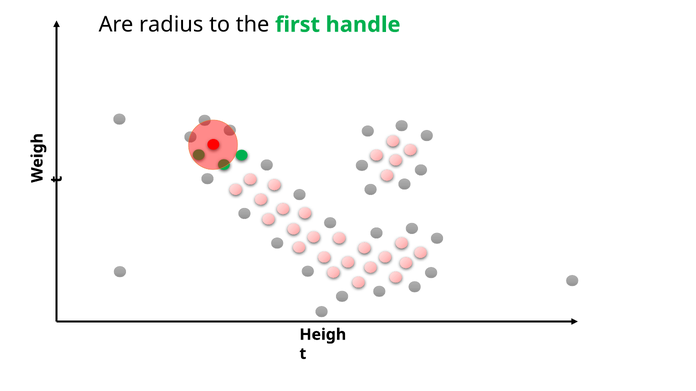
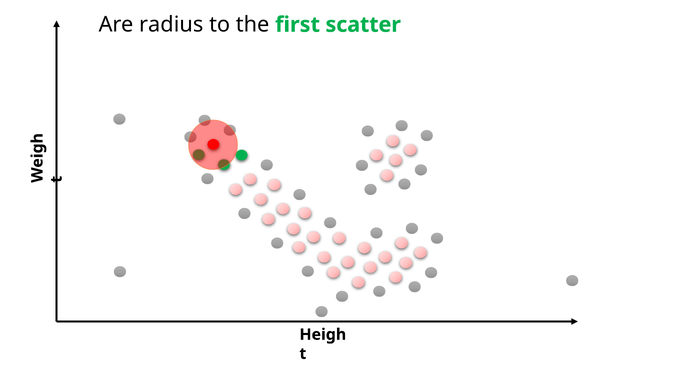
handle: handle -> scatter
